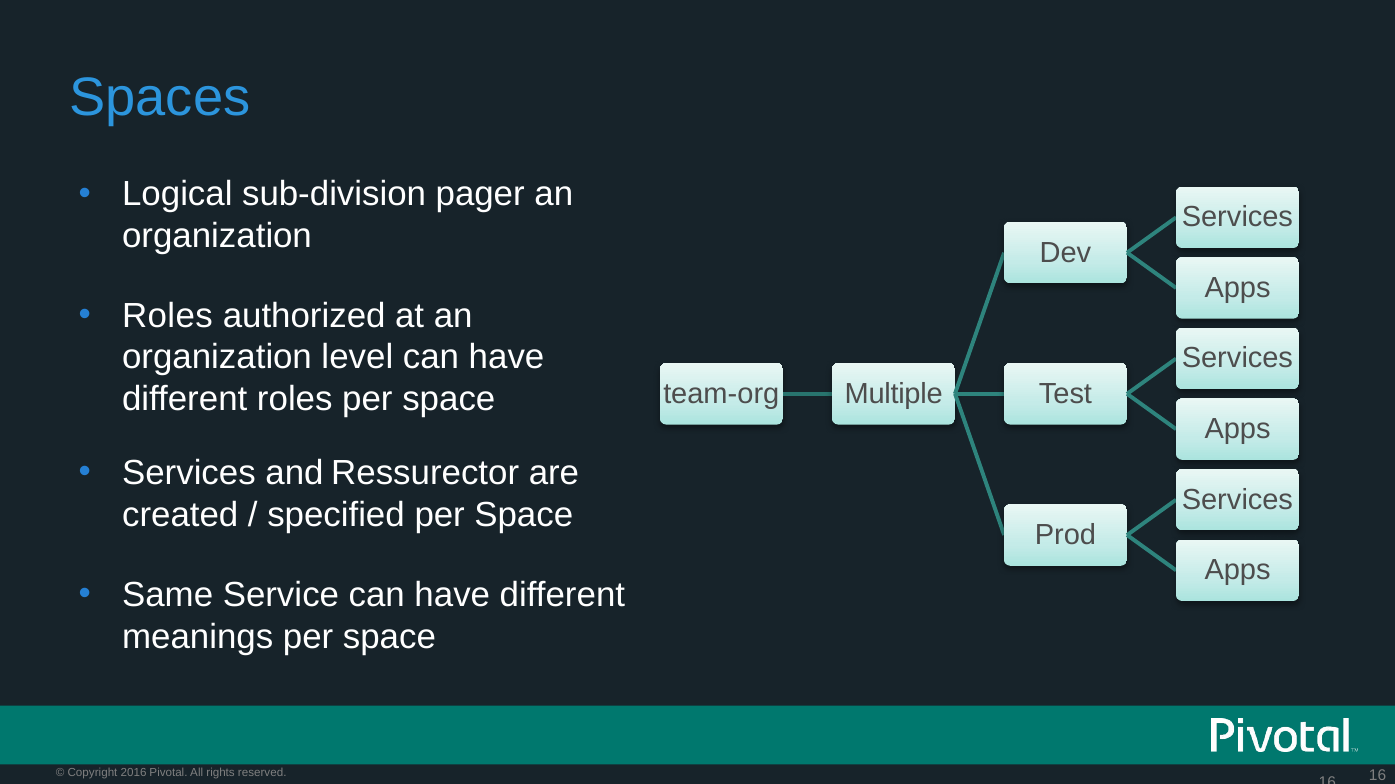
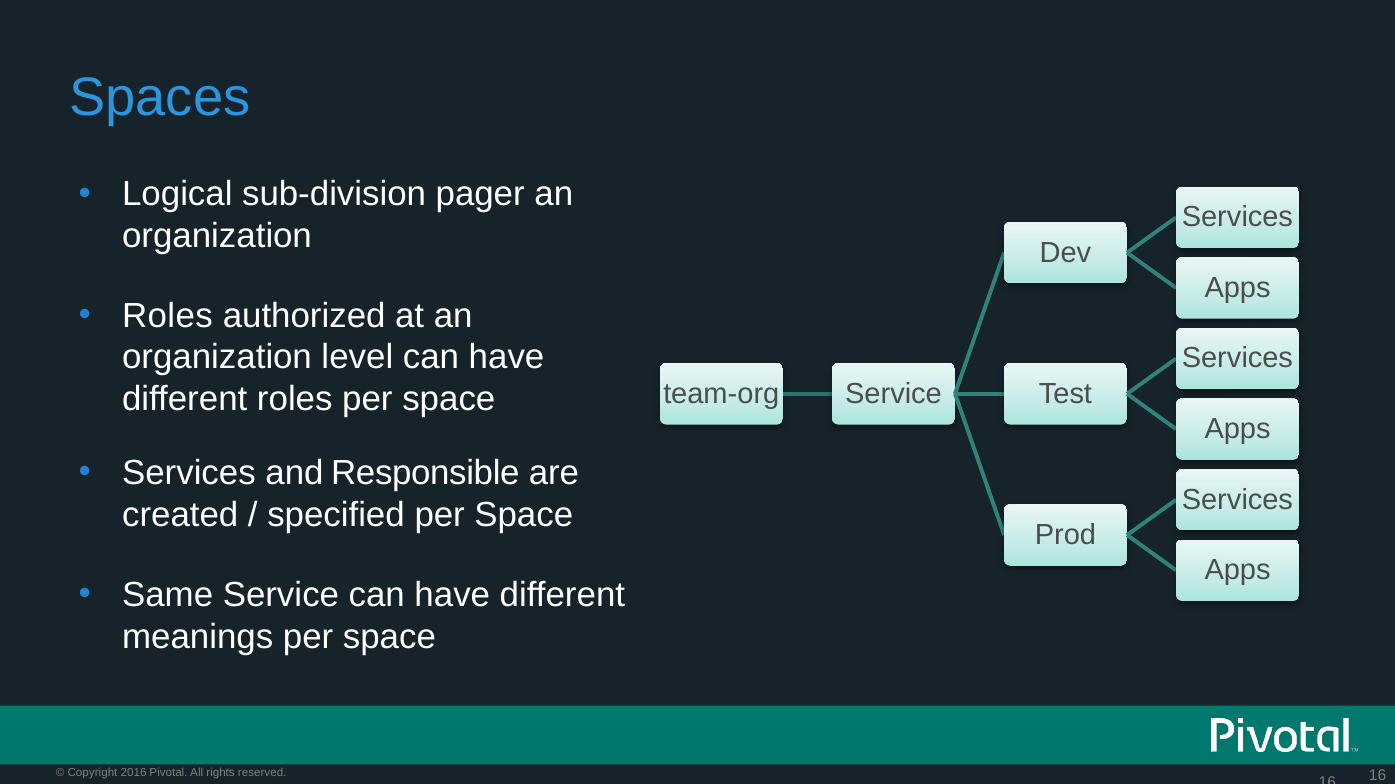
Multiple at (894, 394): Multiple -> Service
Ressurector: Ressurector -> Responsible
